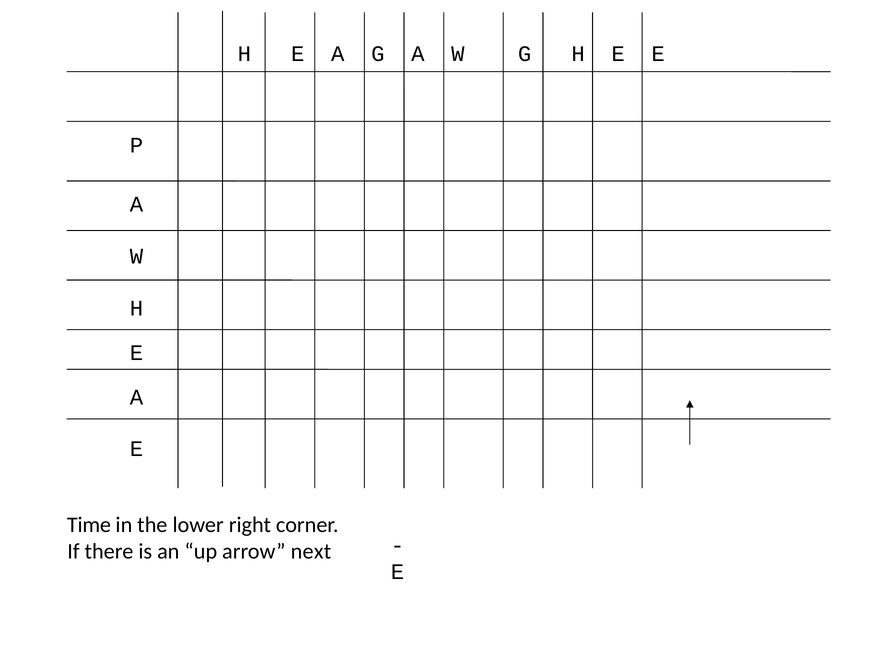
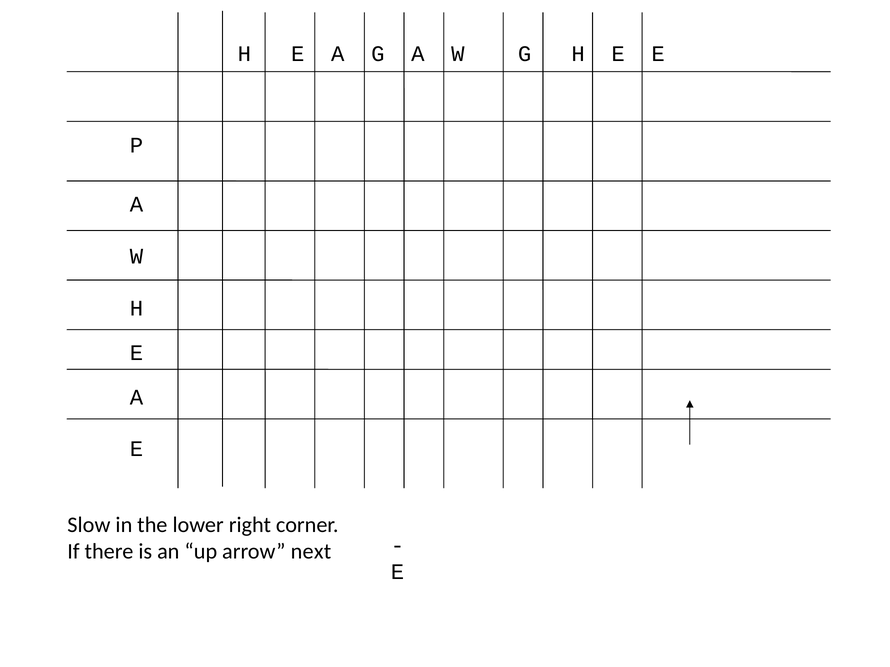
Time: Time -> Slow
